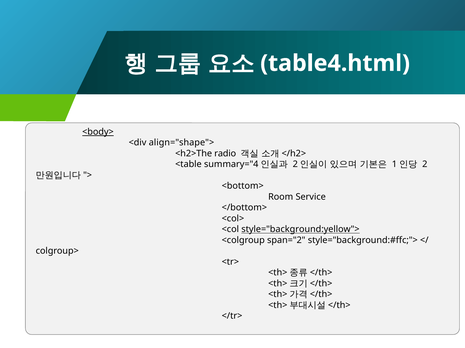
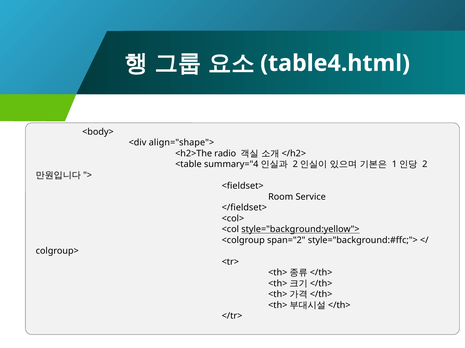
<body> underline: present -> none
<bottom>: <bottom> -> <fieldset>
</bottom>: </bottom> -> </fieldset>
